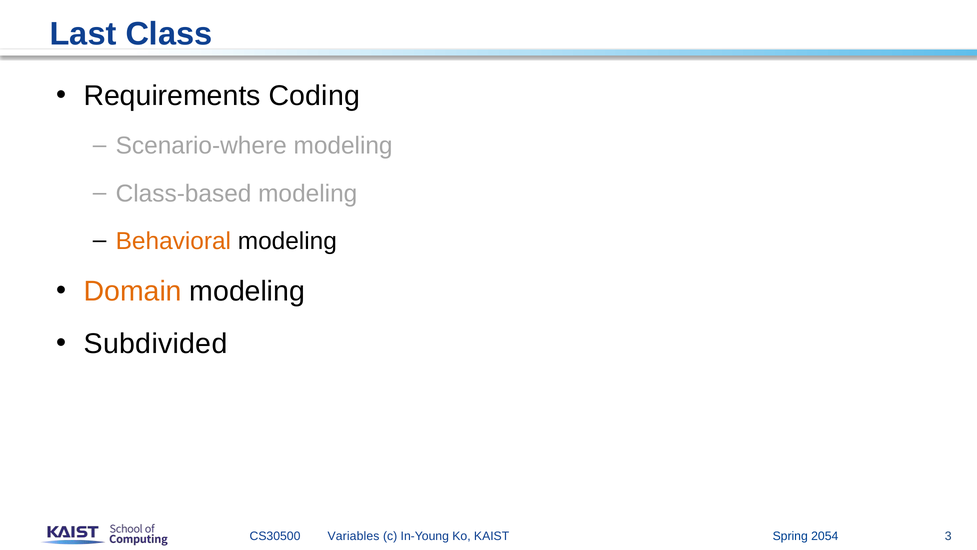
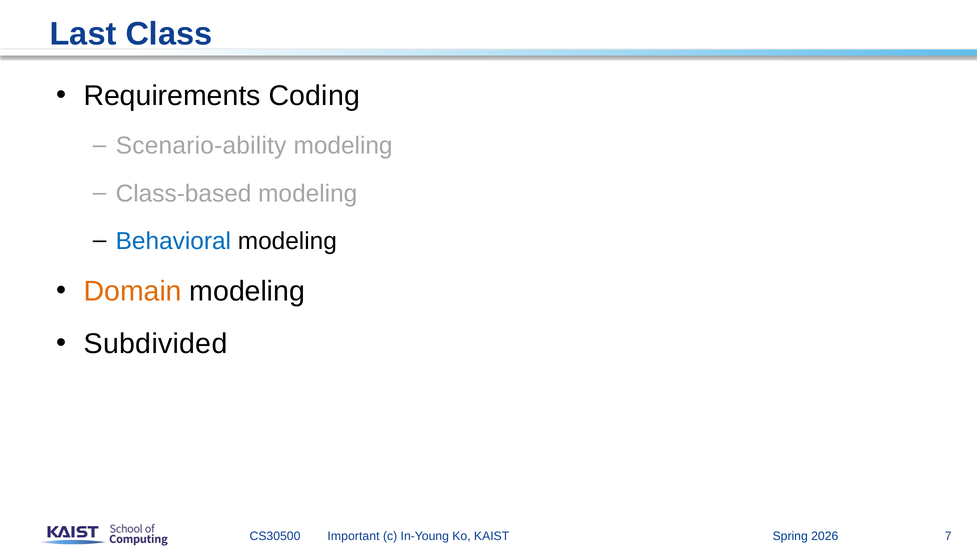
Scenario-where: Scenario-where -> Scenario-ability
Behavioral colour: orange -> blue
2054: 2054 -> 2026
Variables: Variables -> Important
3: 3 -> 7
